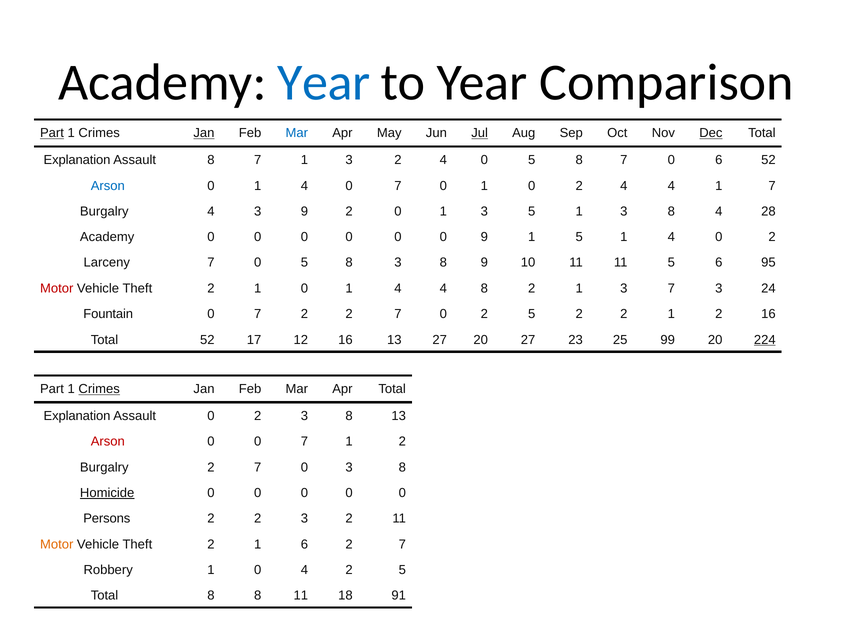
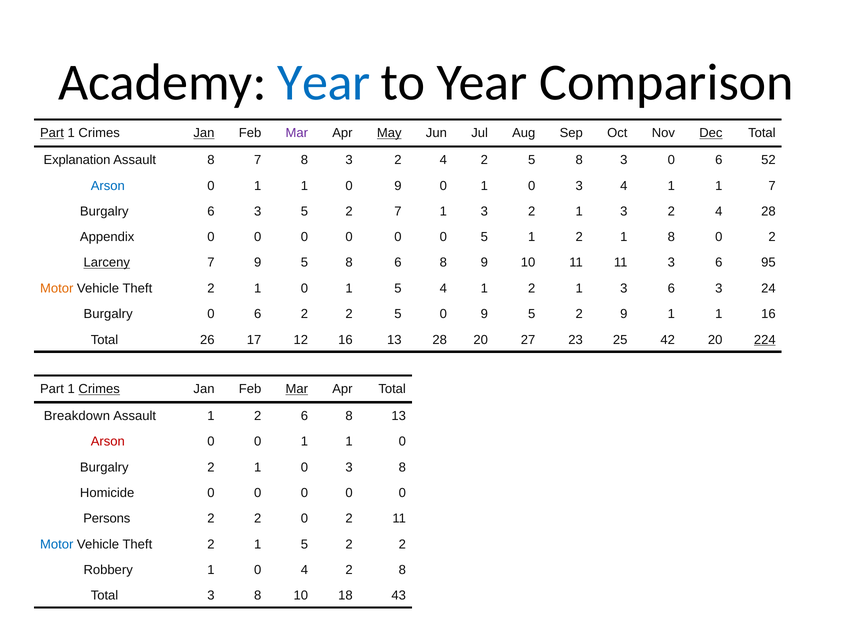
Mar at (297, 133) colour: blue -> purple
May underline: none -> present
Jul underline: present -> none
8 7 1: 1 -> 8
2 4 0: 0 -> 2
5 8 7: 7 -> 3
4 at (304, 186): 4 -> 1
7 at (398, 186): 7 -> 9
0 1 0 2: 2 -> 3
4 at (671, 186): 4 -> 1
Burgalry 4: 4 -> 6
3 9: 9 -> 5
2 0: 0 -> 7
5 at (532, 211): 5 -> 2
8 at (671, 211): 8 -> 2
Academy at (107, 237): Academy -> Appendix
0 9: 9 -> 5
5 at (579, 237): 5 -> 2
4 at (671, 237): 4 -> 8
Larceny underline: none -> present
0 at (258, 263): 0 -> 9
8 3: 3 -> 6
11 5: 5 -> 3
Motor at (57, 288) colour: red -> orange
1 0 1 4: 4 -> 5
8 at (484, 288): 8 -> 1
1 3 7: 7 -> 6
Fountain at (108, 314): Fountain -> Burgalry
7 at (258, 314): 7 -> 6
2 2 7: 7 -> 5
2 at (484, 314): 2 -> 9
5 2 2: 2 -> 9
2 at (719, 314): 2 -> 1
Total 52: 52 -> 26
13 27: 27 -> 28
99: 99 -> 42
Mar at (297, 389) underline: none -> present
Explanation at (77, 416): Explanation -> Breakdown
Assault 0: 0 -> 1
3 at (304, 416): 3 -> 6
0 0 7: 7 -> 1
2 at (402, 441): 2 -> 0
Burgalry 2 7: 7 -> 1
Homicide underline: present -> none
2 2 3: 3 -> 0
Motor at (57, 544) colour: orange -> blue
2 1 6: 6 -> 5
7 at (402, 544): 7 -> 2
4 2 5: 5 -> 8
Total 8: 8 -> 3
8 11: 11 -> 10
91: 91 -> 43
